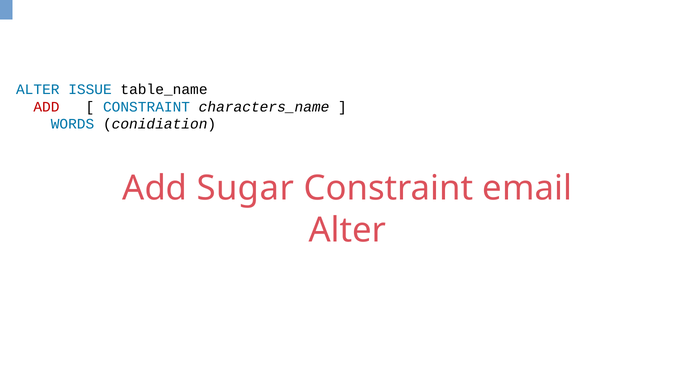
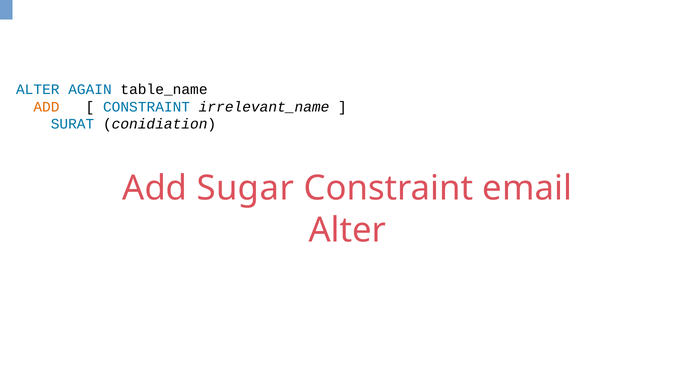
ISSUE: ISSUE -> AGAIN
ADD at (46, 107) colour: red -> orange
characters_name: characters_name -> irrelevant_name
WORDS: WORDS -> SURAT
